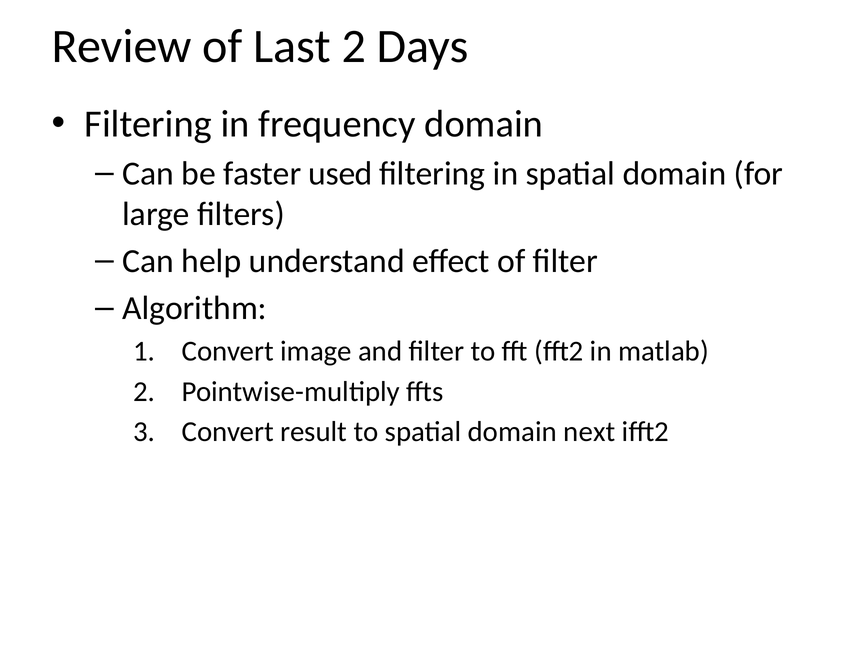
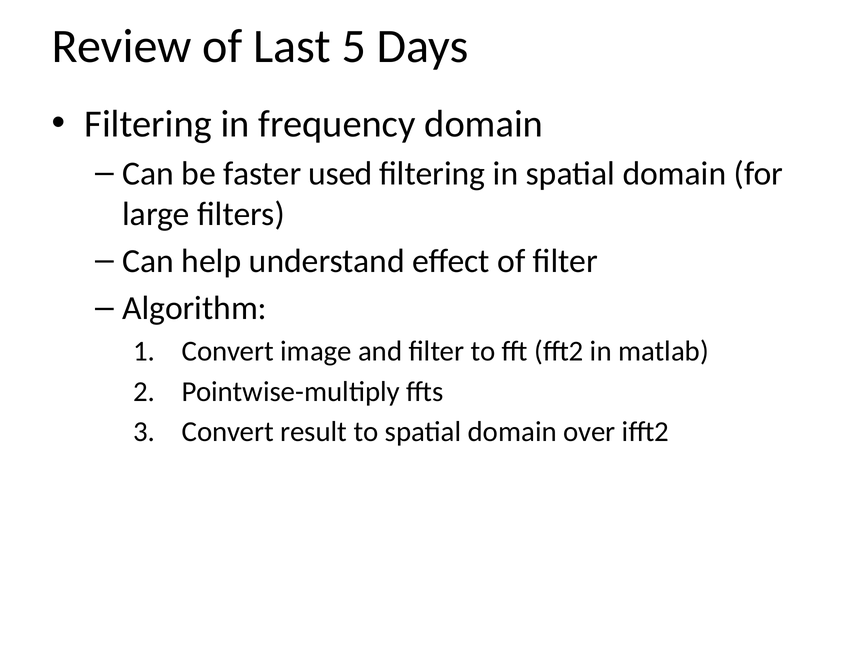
Last 2: 2 -> 5
next: next -> over
